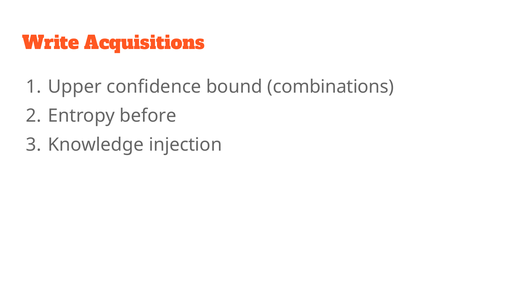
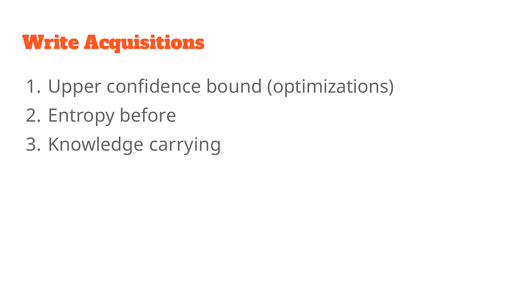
combinations: combinations -> optimizations
injection: injection -> carrying
